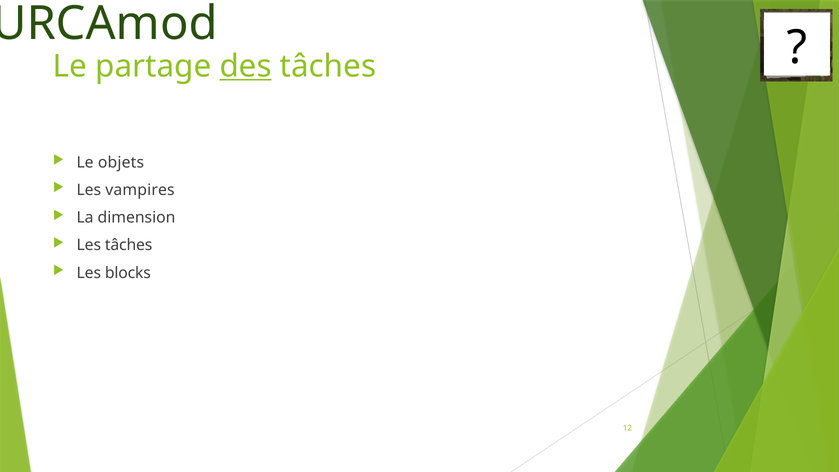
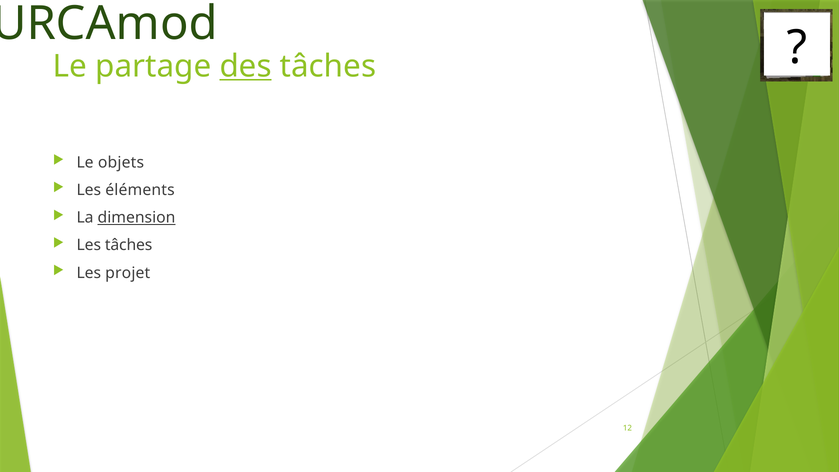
vampires: vampires -> éléments
dimension underline: none -> present
blocks: blocks -> projet
